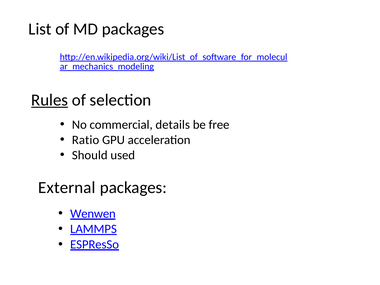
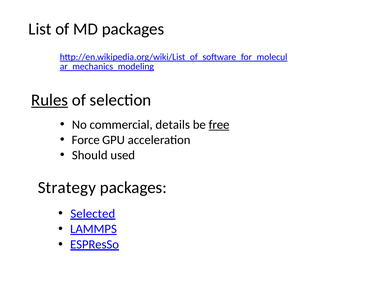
free underline: none -> present
Ratio: Ratio -> Force
External: External -> Strategy
Wenwen: Wenwen -> Selected
